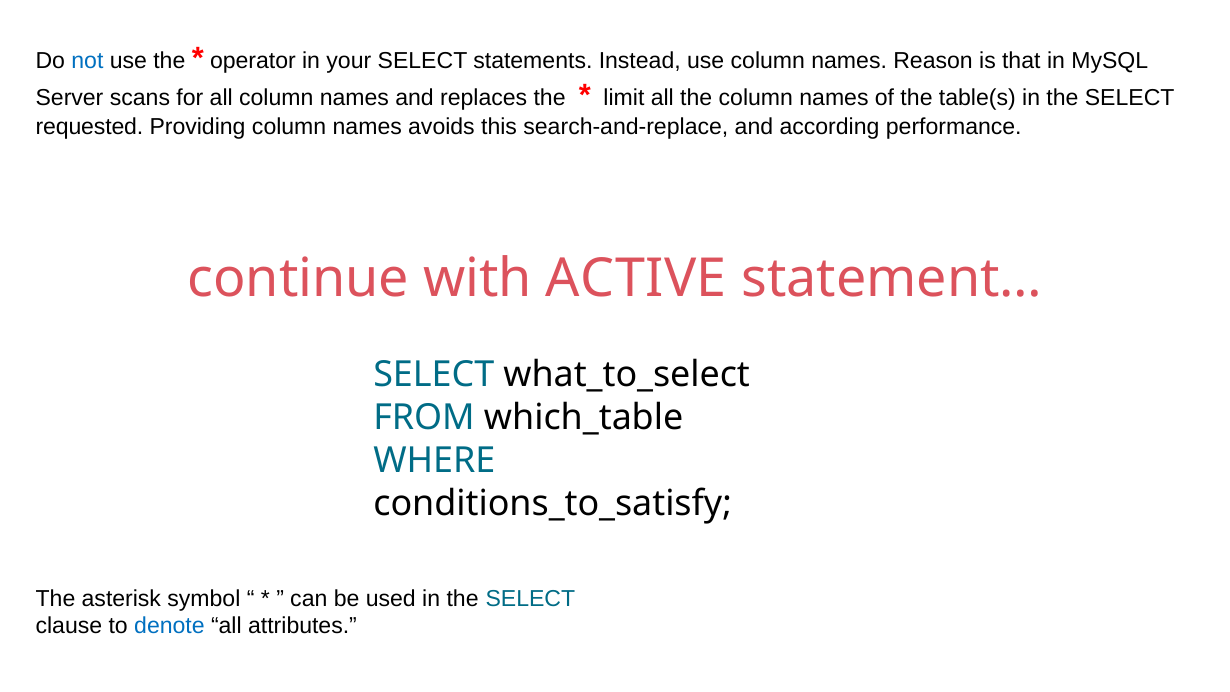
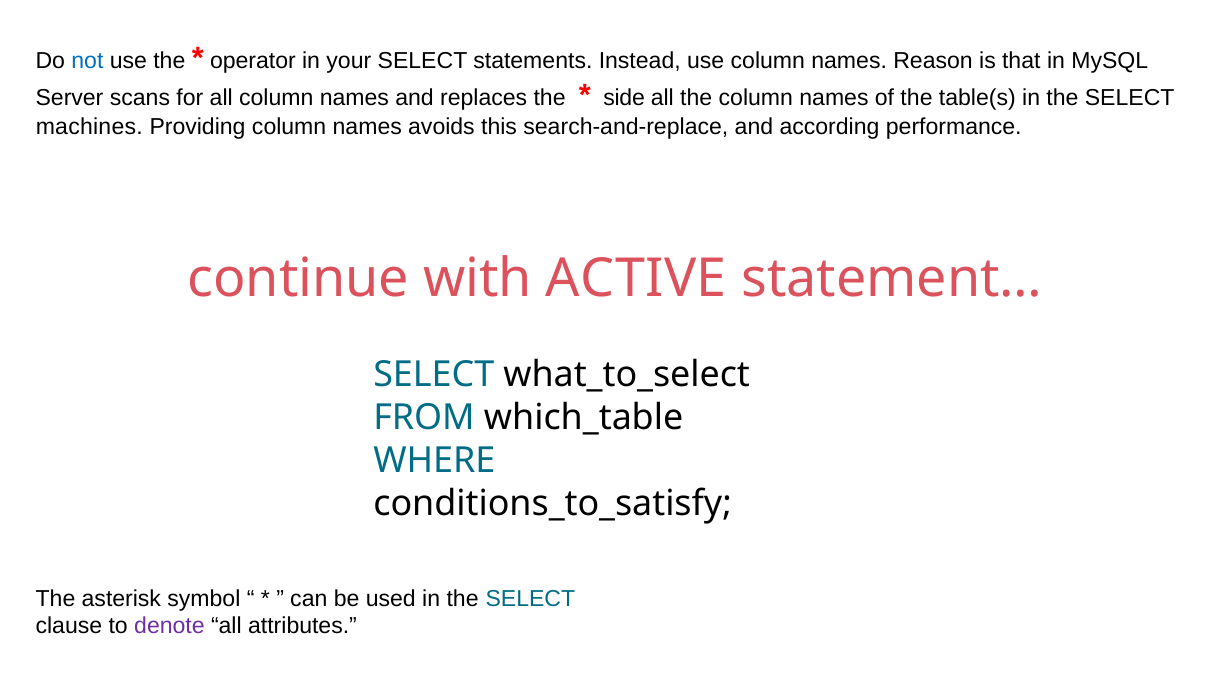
limit: limit -> side
requested: requested -> machines
denote colour: blue -> purple
